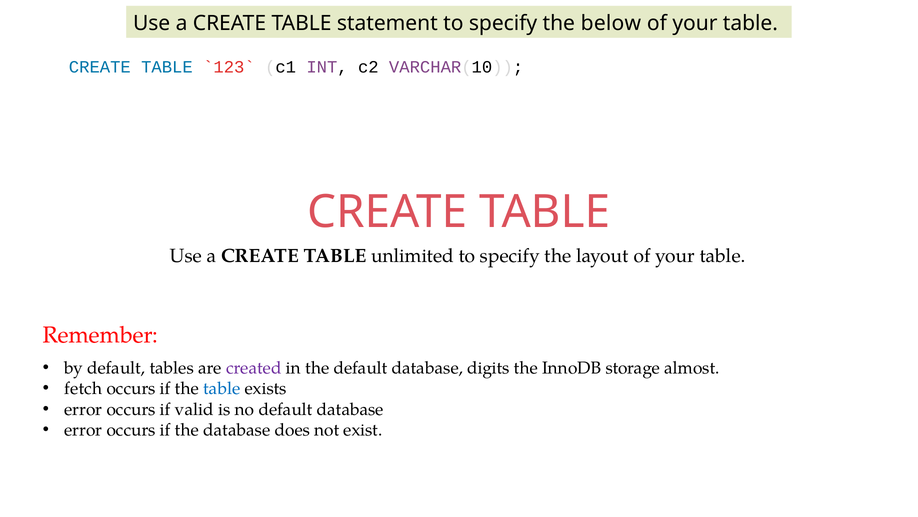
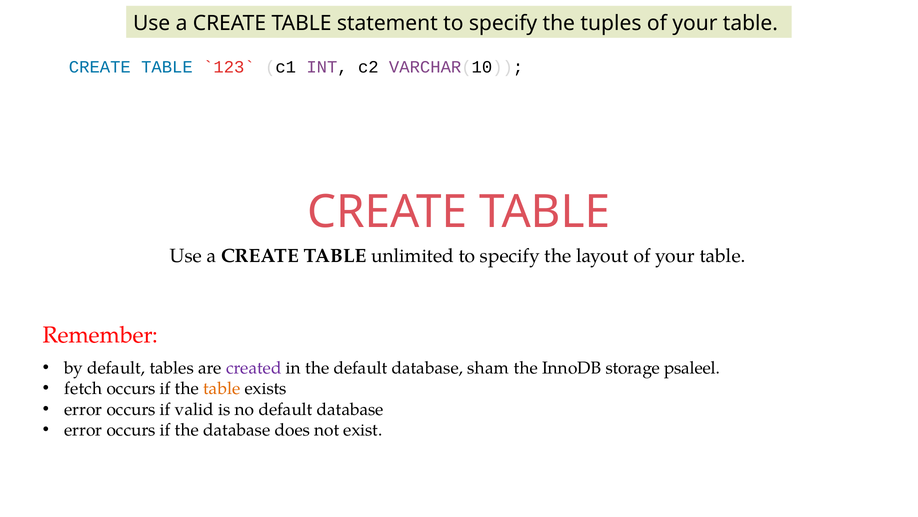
below: below -> tuples
digits: digits -> sham
almost: almost -> psaleel
table at (222, 388) colour: blue -> orange
